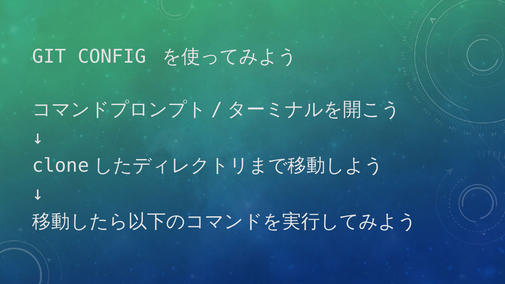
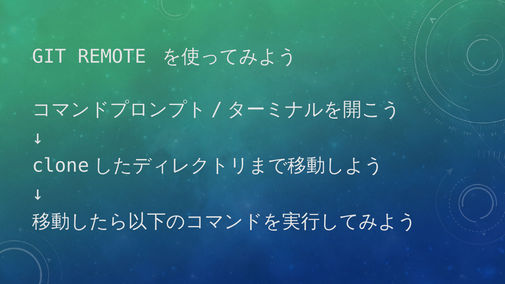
CONFIG: CONFIG -> REMOTE
